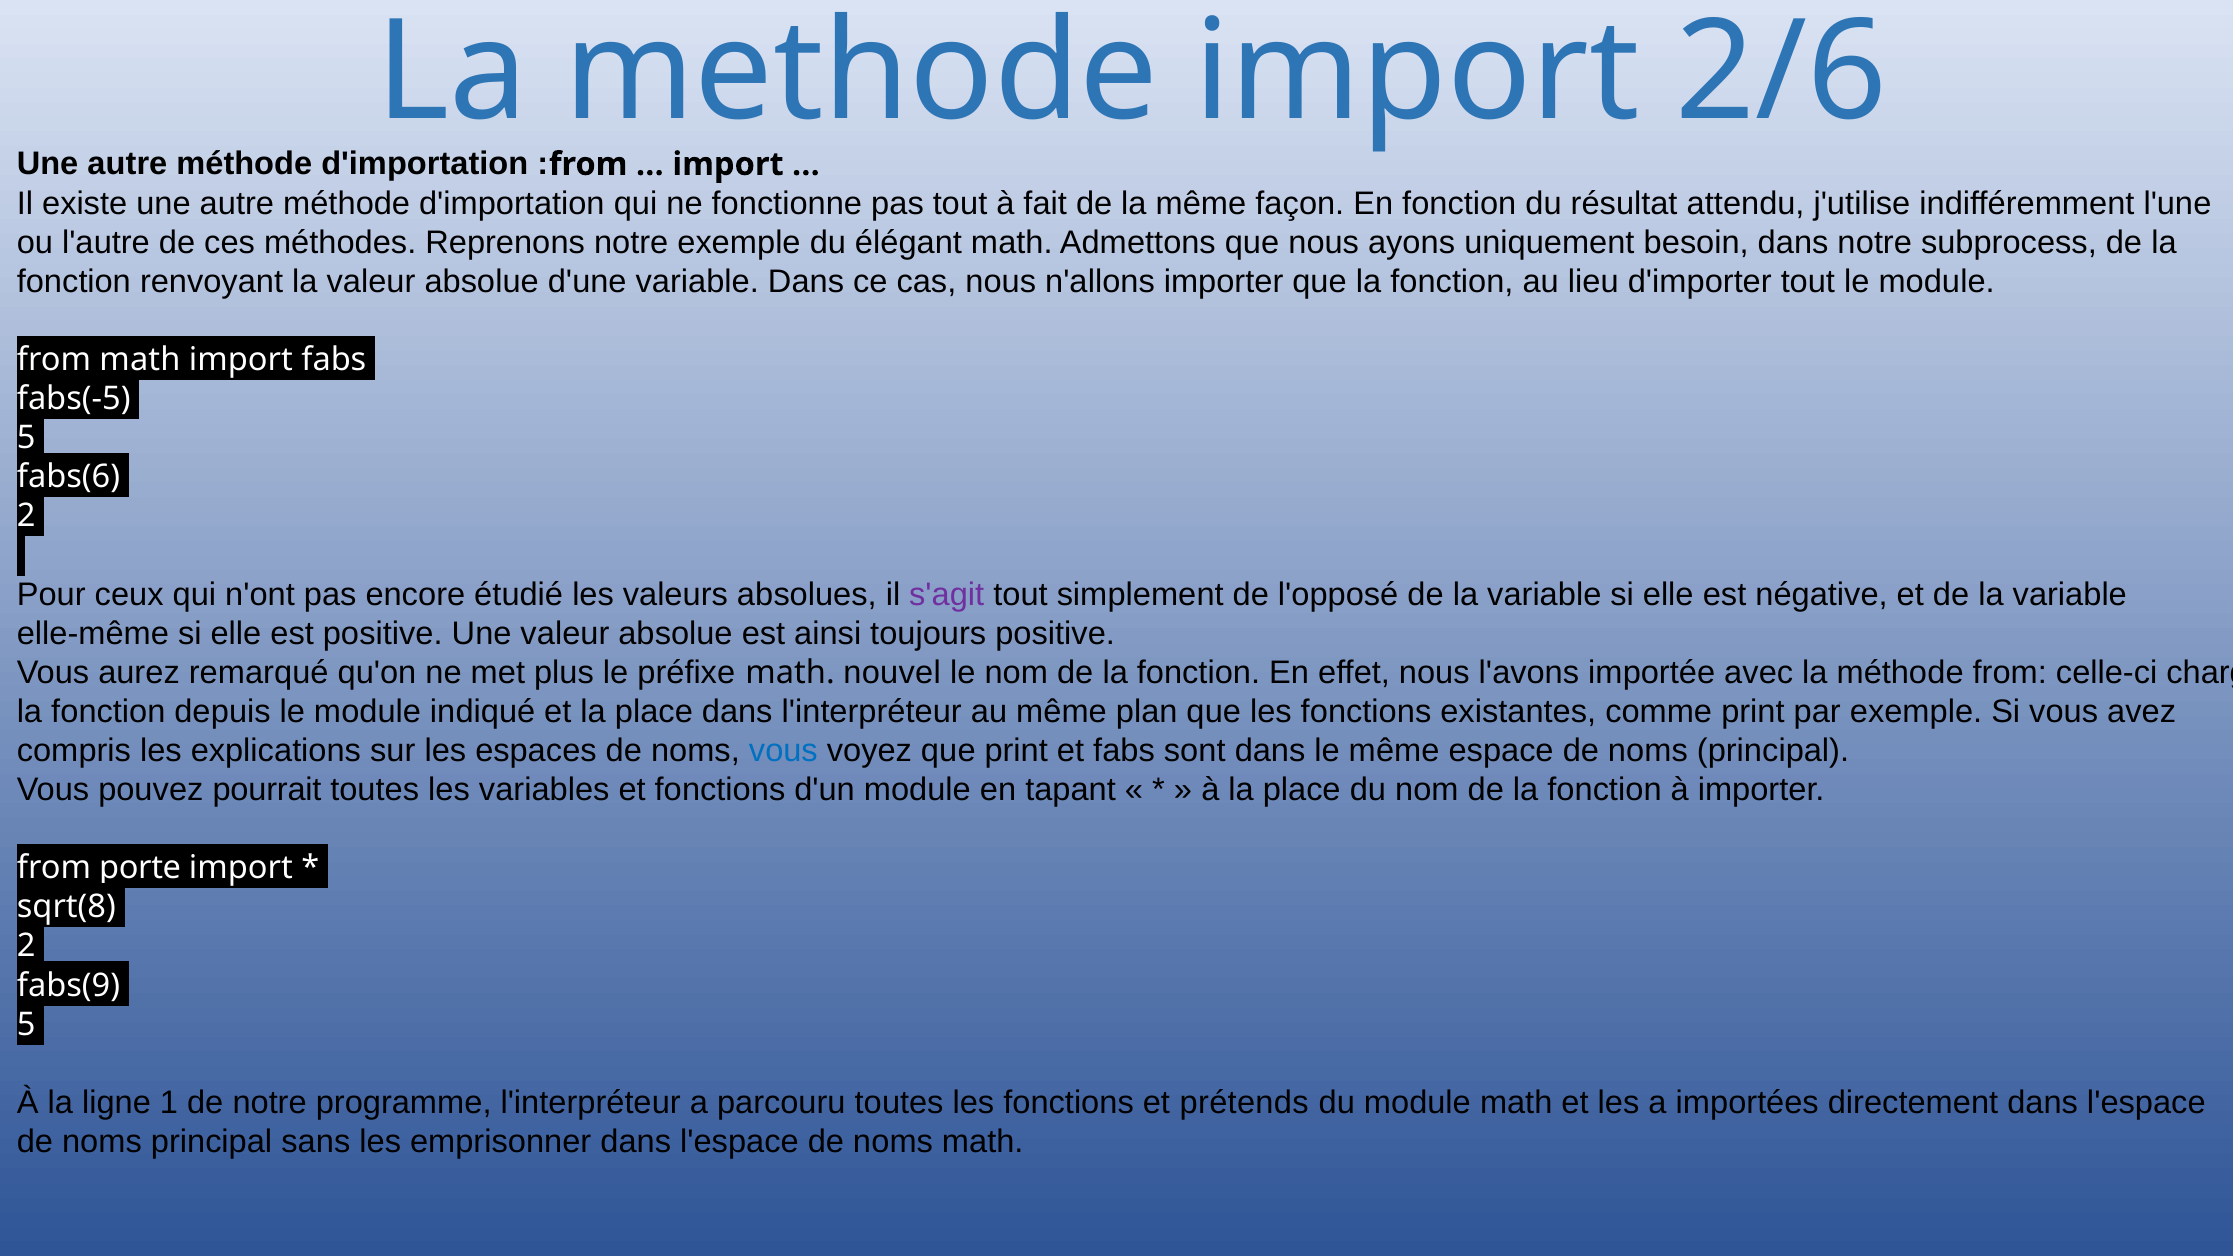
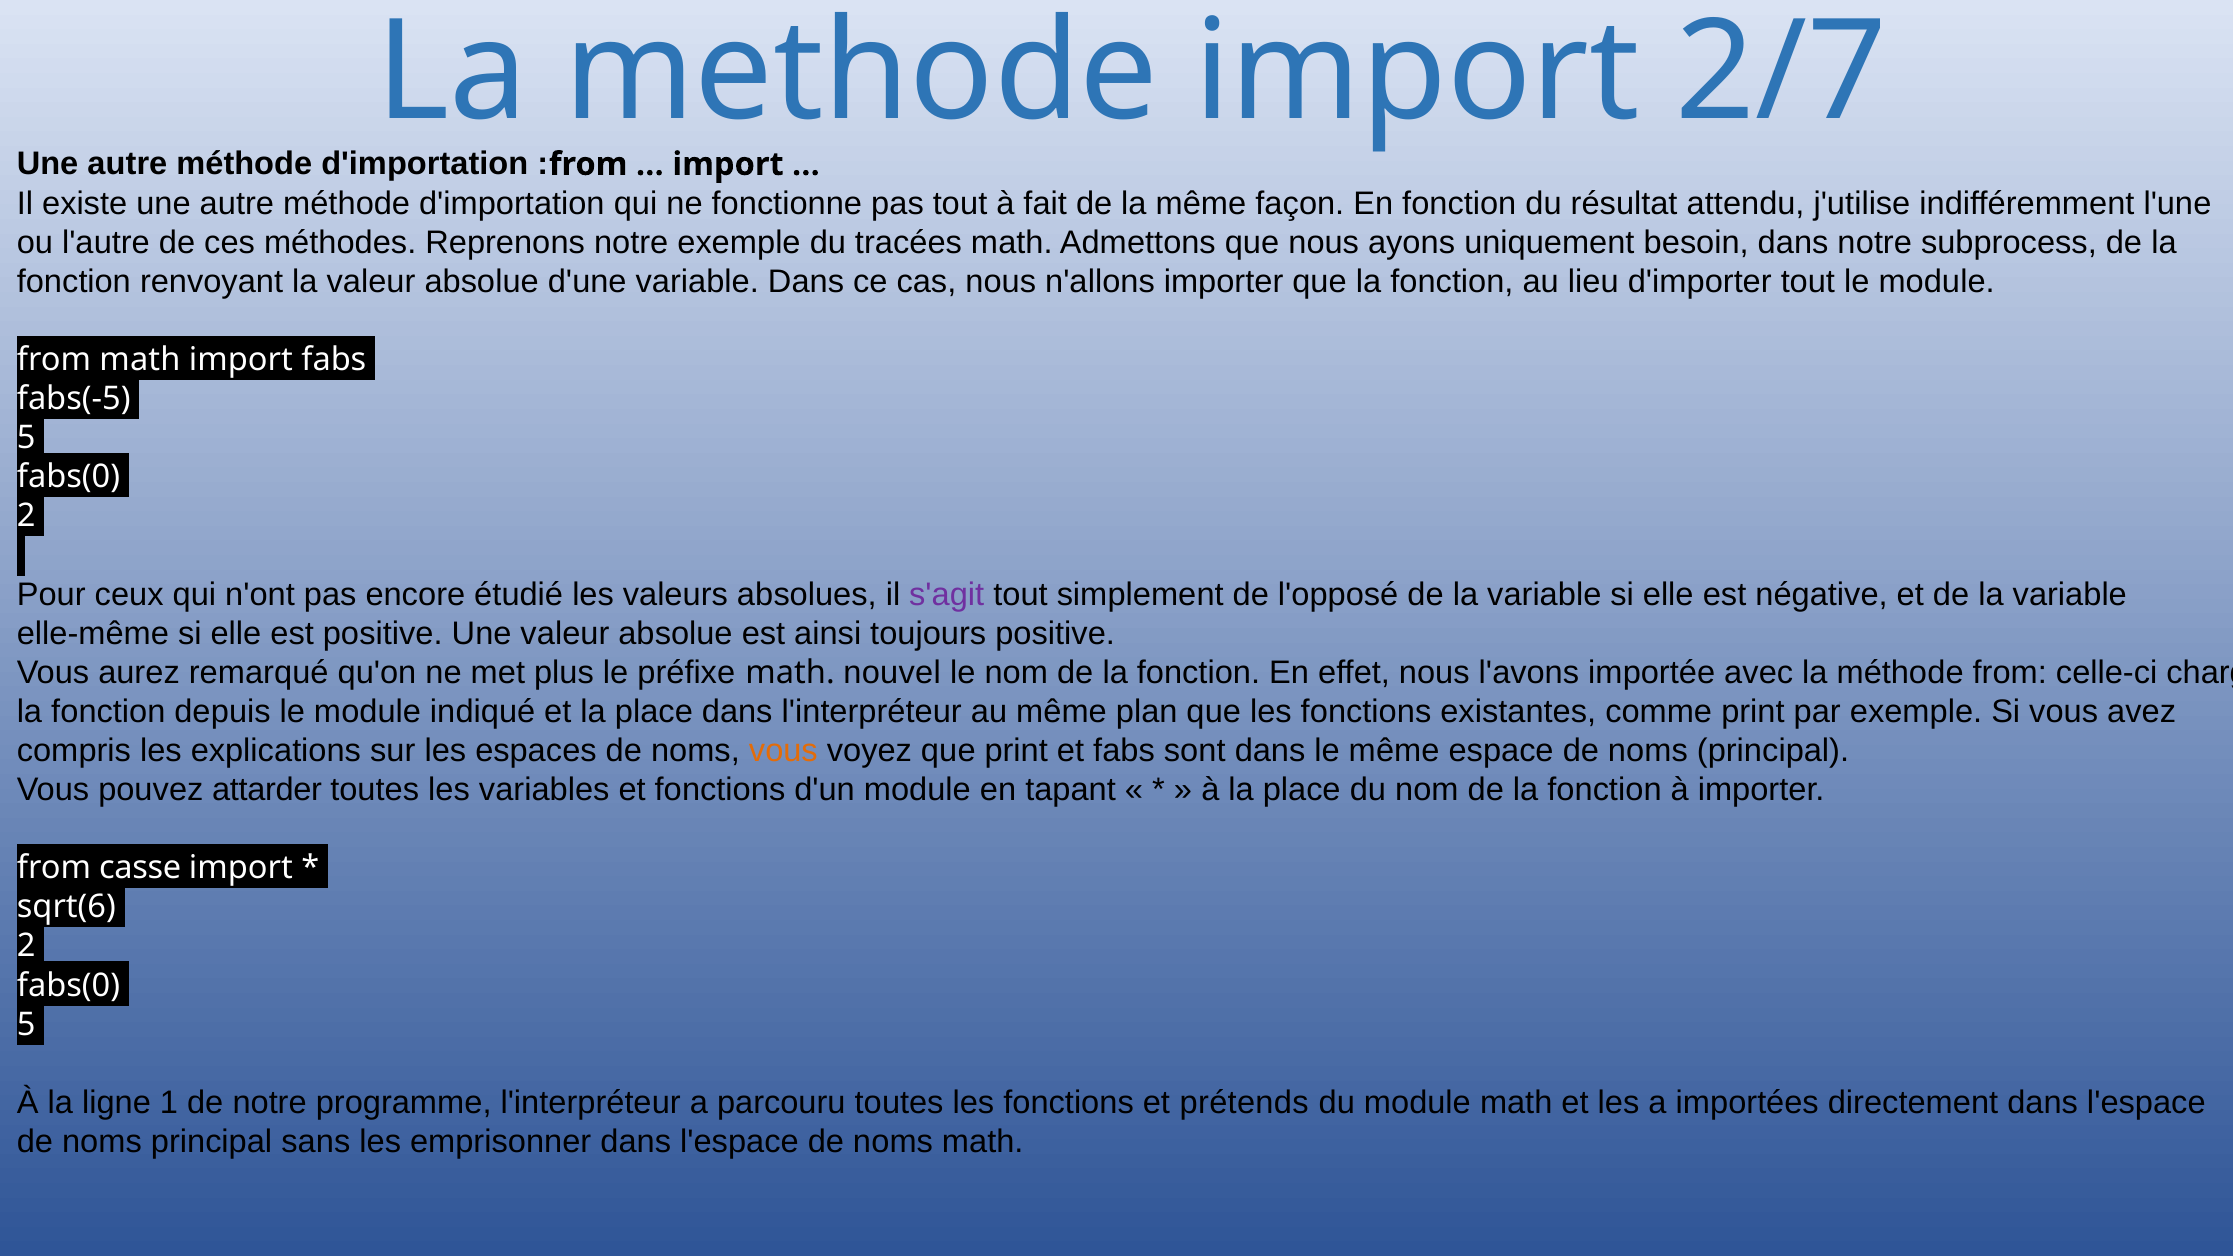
2/6: 2/6 -> 2/7
élégant: élégant -> tracées
fabs(6 at (68, 477): fabs(6 -> fabs(0
vous at (783, 751) colour: blue -> orange
pourrait: pourrait -> attarder
porte: porte -> casse
sqrt(8: sqrt(8 -> sqrt(6
fabs(9 at (68, 985): fabs(9 -> fabs(0
